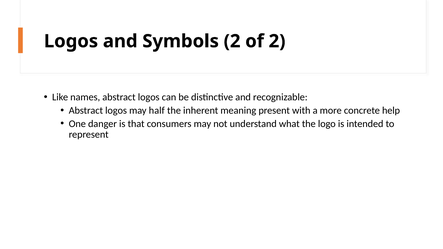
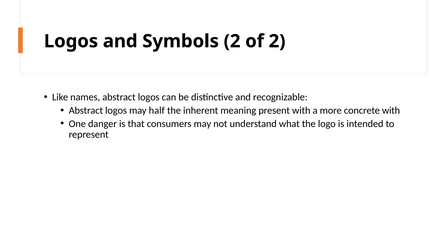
concrete help: help -> with
